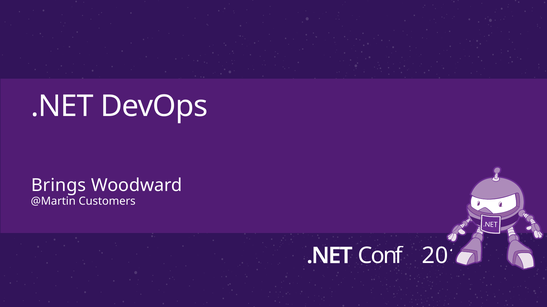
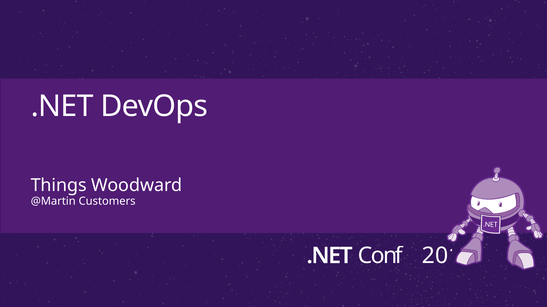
Brings: Brings -> Things
